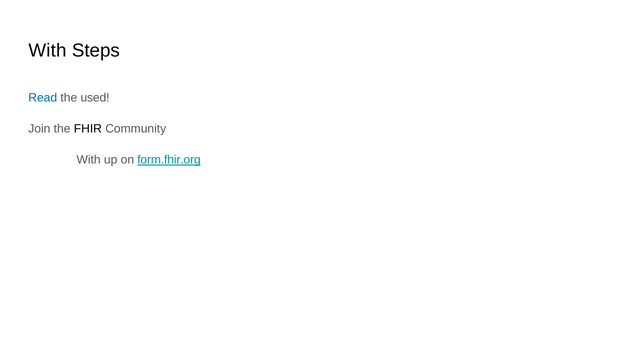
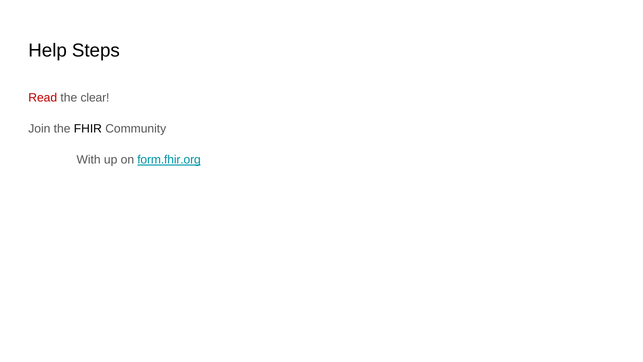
With at (47, 50): With -> Help
Read colour: blue -> red
used: used -> clear
